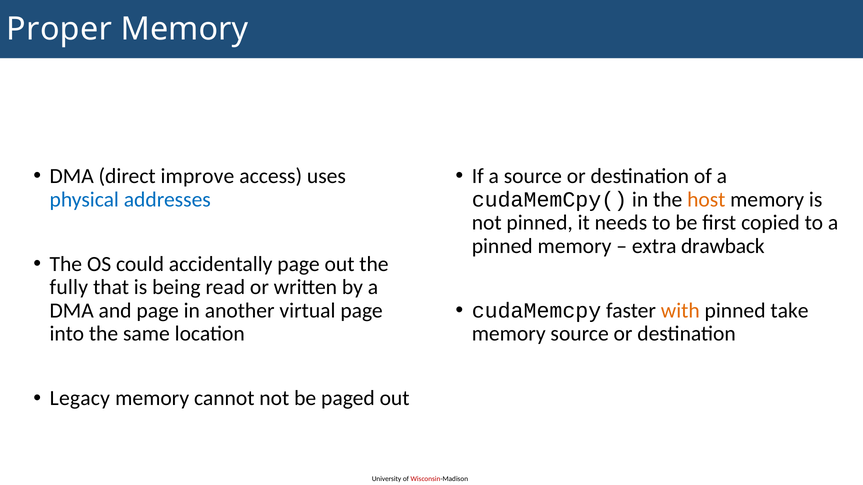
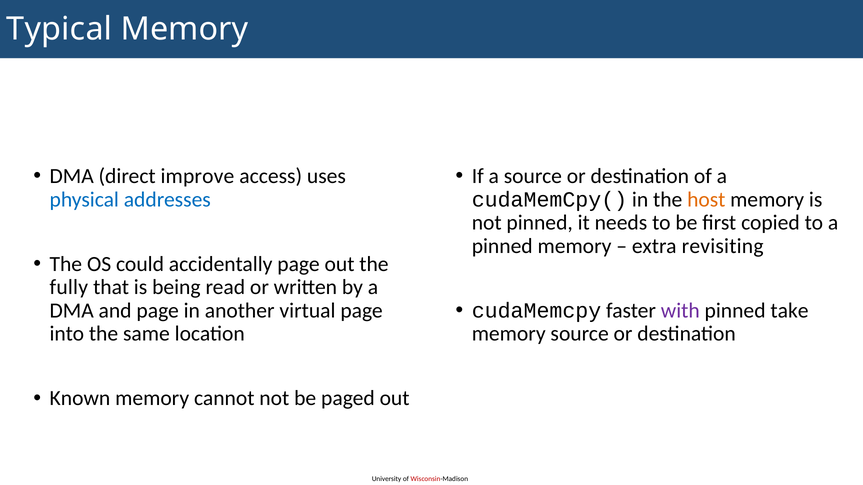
Proper: Proper -> Typical
drawback: drawback -> revisiting
with colour: orange -> purple
Legacy: Legacy -> Known
